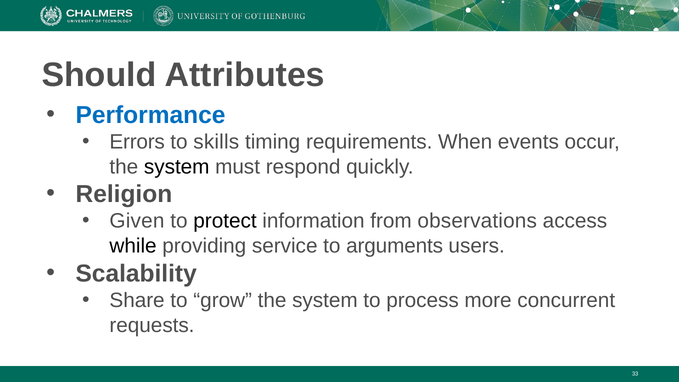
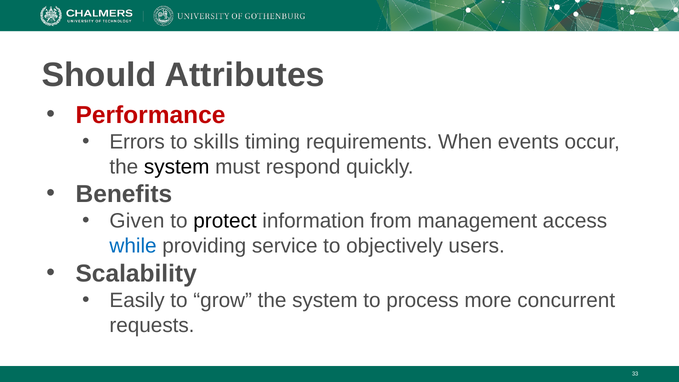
Performance colour: blue -> red
Religion: Religion -> Benefits
observations: observations -> management
while colour: black -> blue
arguments: arguments -> objectively
Share: Share -> Easily
